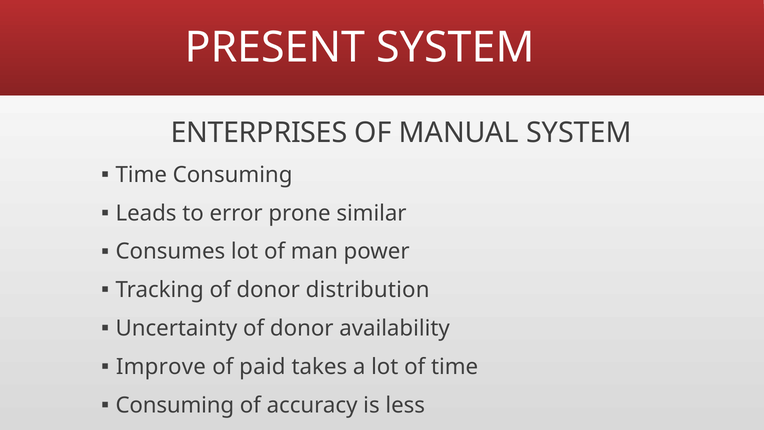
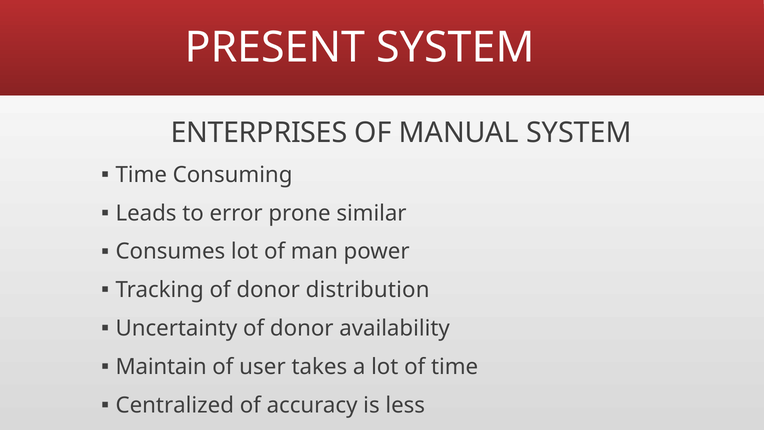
Improve: Improve -> Maintain
paid: paid -> user
Consuming at (175, 405): Consuming -> Centralized
